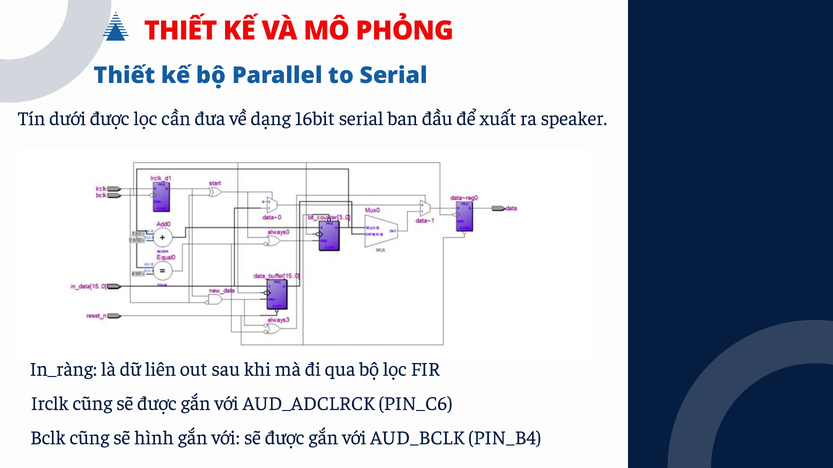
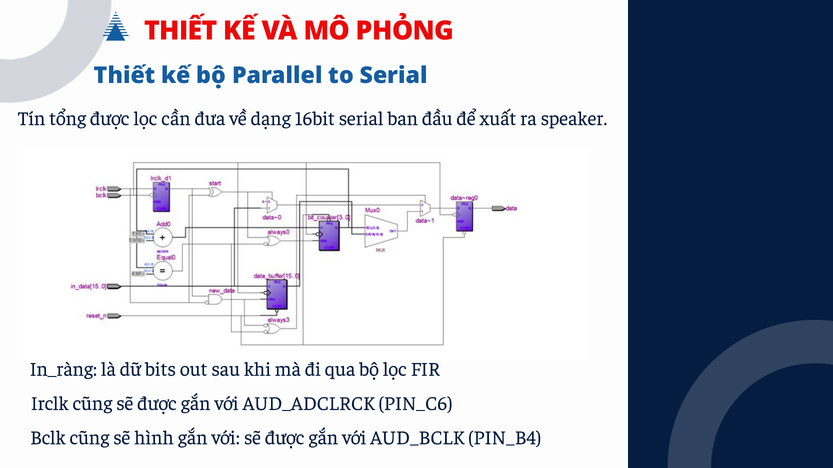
dưới: dưới -> tổng
liên: liên -> bits
